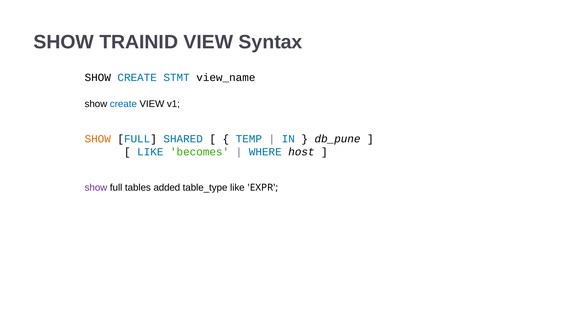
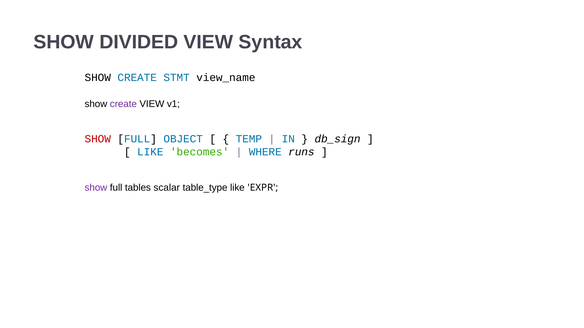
TRAINID: TRAINID -> DIVIDED
create at (123, 104) colour: blue -> purple
SHOW at (98, 139) colour: orange -> red
SHARED: SHARED -> OBJECT
db_pune: db_pune -> db_sign
host: host -> runs
added: added -> scalar
